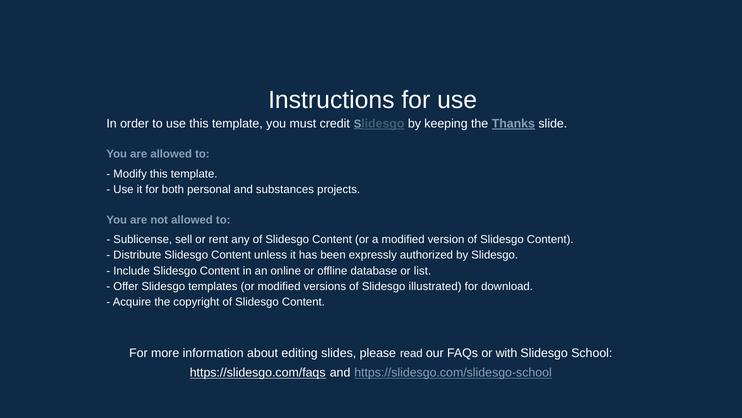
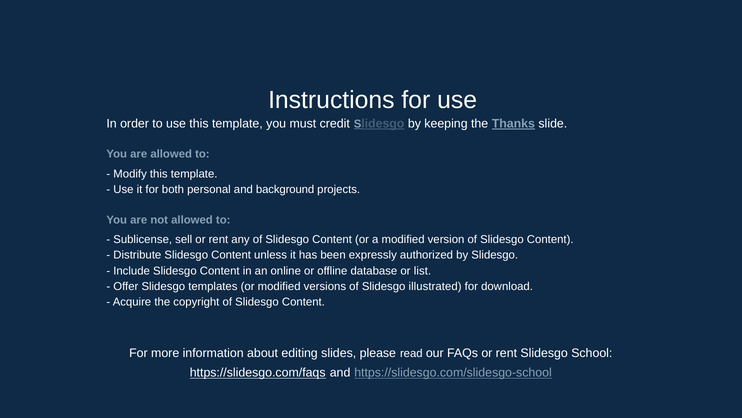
substances: substances -> background
FAQs or with: with -> rent
